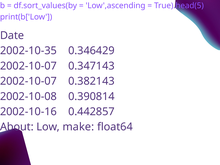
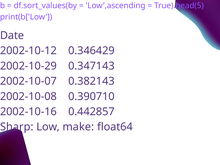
2002-10-35: 2002-10-35 -> 2002-10-12
2002-10-07 at (28, 66): 2002-10-07 -> 2002-10-29
0.390814: 0.390814 -> 0.390710
About: About -> Sharp
